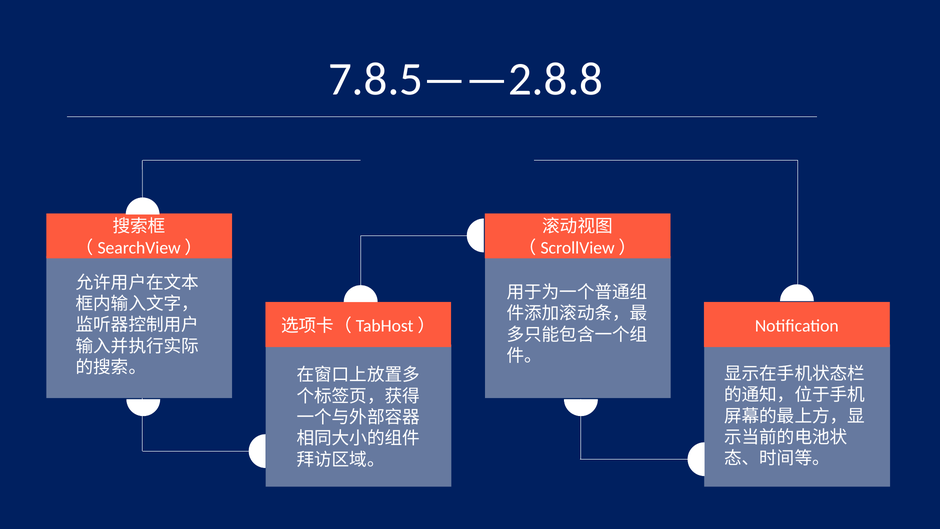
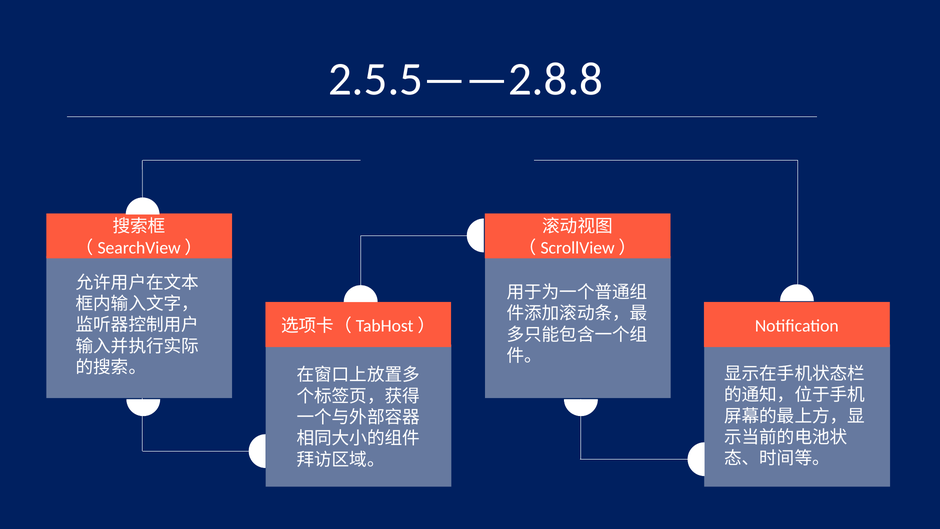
7.8.5——2.8.8: 7.8.5——2.8.8 -> 2.5.5——2.8.8
